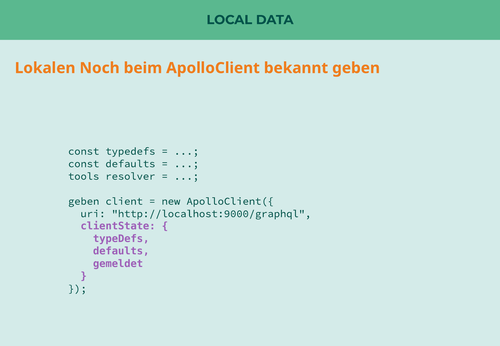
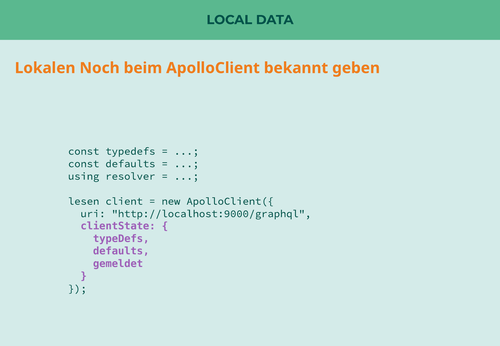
tools: tools -> using
geben at (84, 201): geben -> lesen
